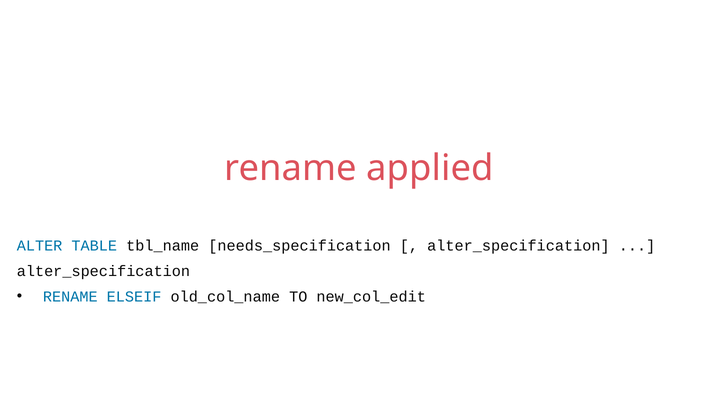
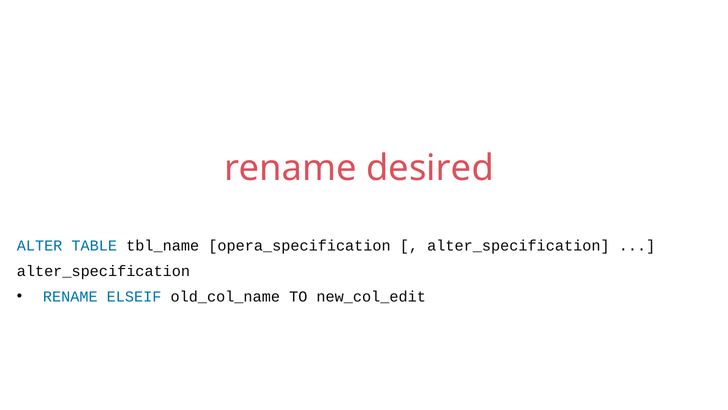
applied: applied -> desired
needs_specification: needs_specification -> opera_specification
